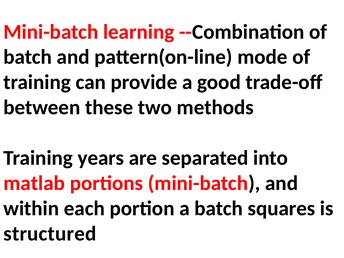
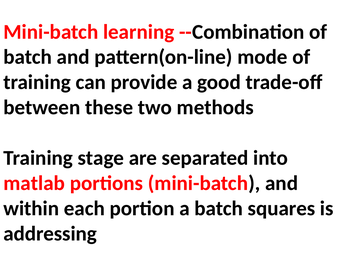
years: years -> stage
structured: structured -> addressing
